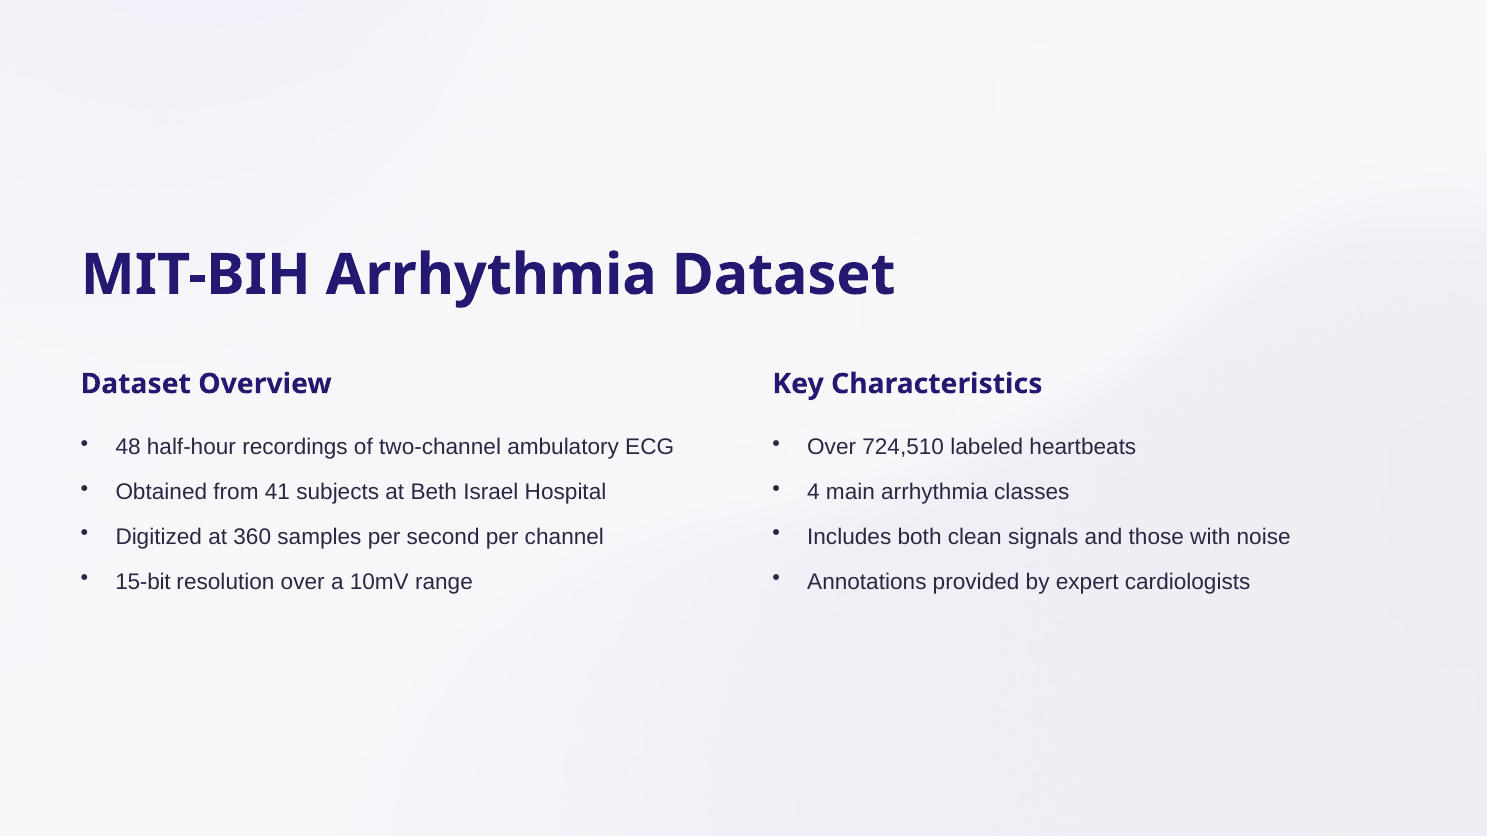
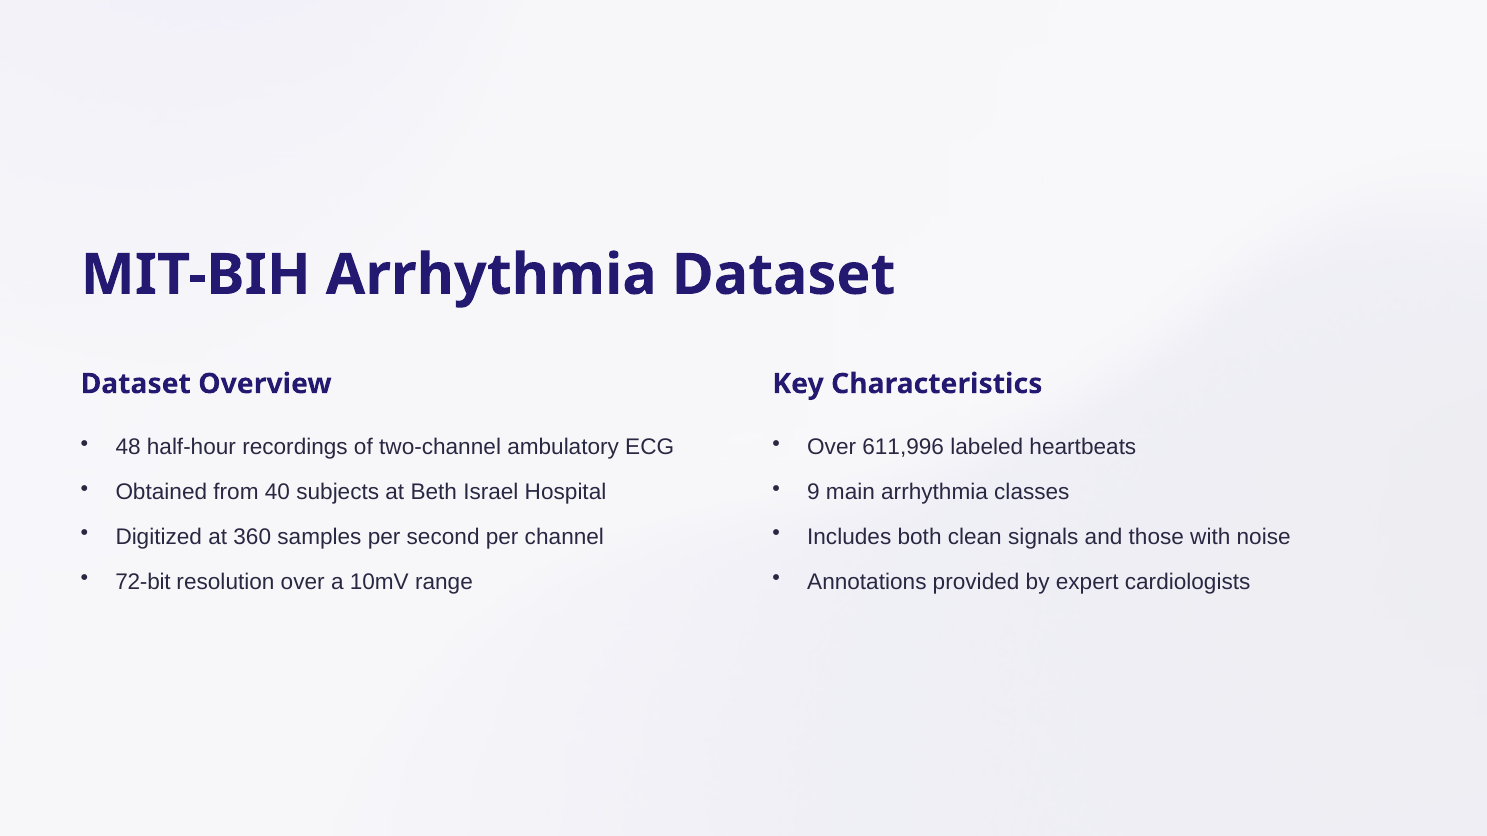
724,510: 724,510 -> 611,996
41: 41 -> 40
4: 4 -> 9
15-bit: 15-bit -> 72-bit
